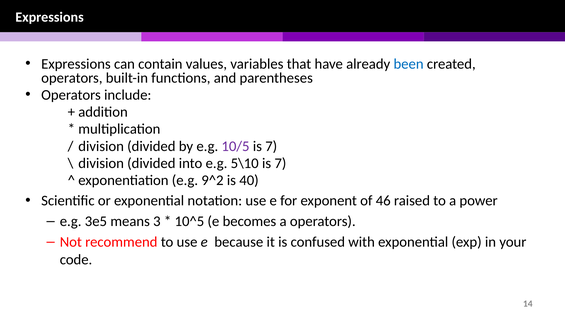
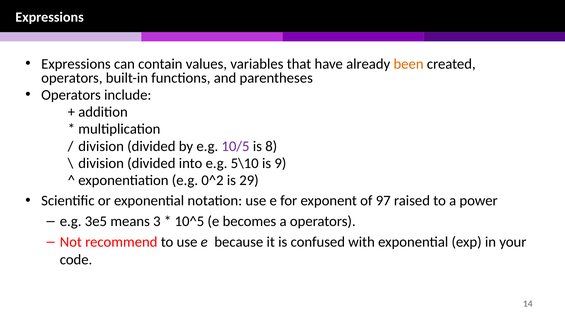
been colour: blue -> orange
7 at (271, 146): 7 -> 8
5\10 is 7: 7 -> 9
9^2: 9^2 -> 0^2
40: 40 -> 29
46: 46 -> 97
